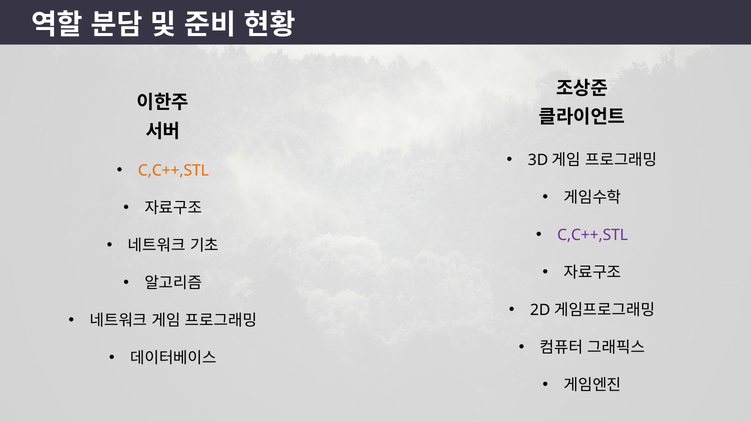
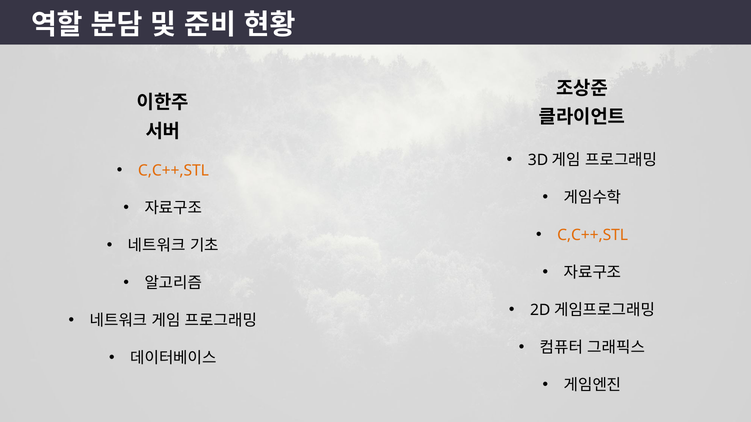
C,C++,STL at (593, 235) colour: purple -> orange
